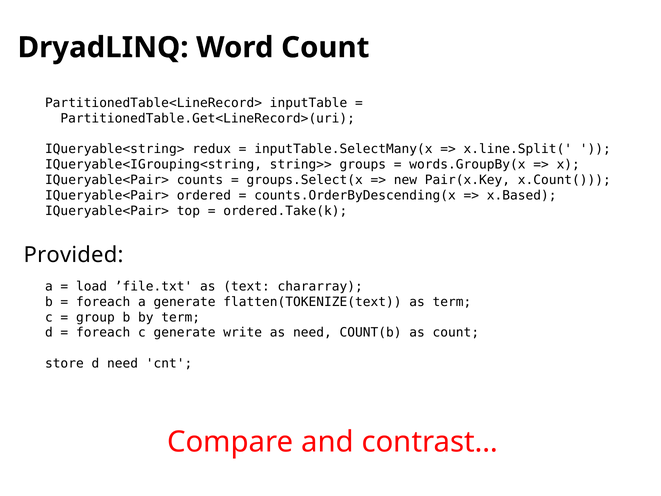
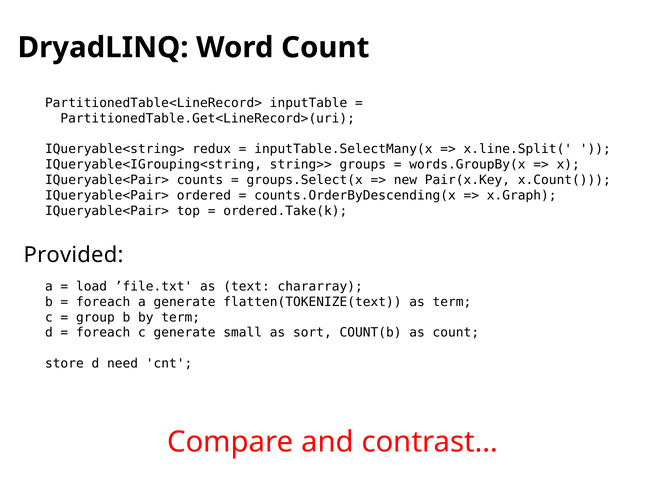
x.Based: x.Based -> x.Graph
write: write -> small
as need: need -> sort
